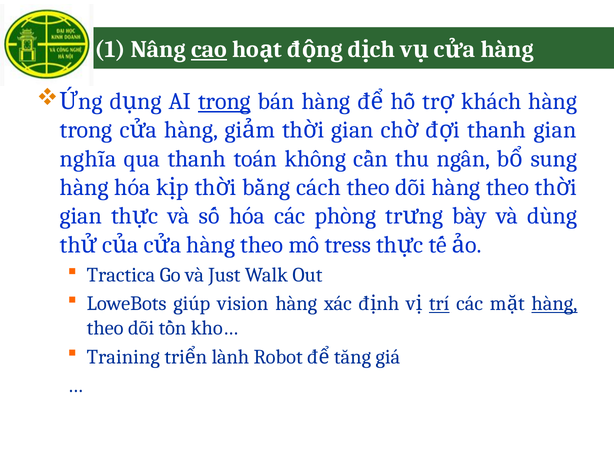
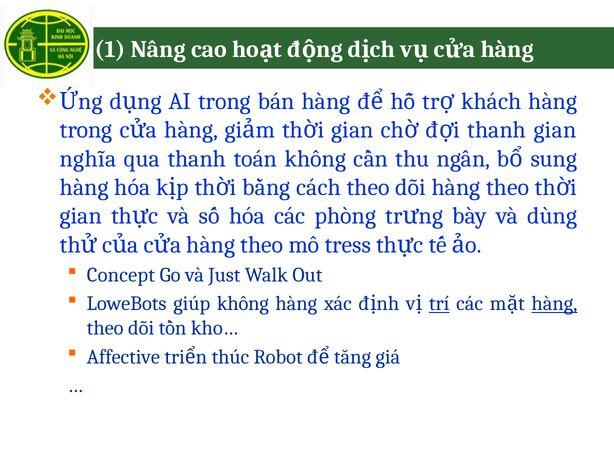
cao underline: present -> none
trong at (224, 102) underline: present -> none
Tractica: Tractica -> Concept
giúp vision: vision -> không
Training: Training -> Affective
lành: lành -> thúc
